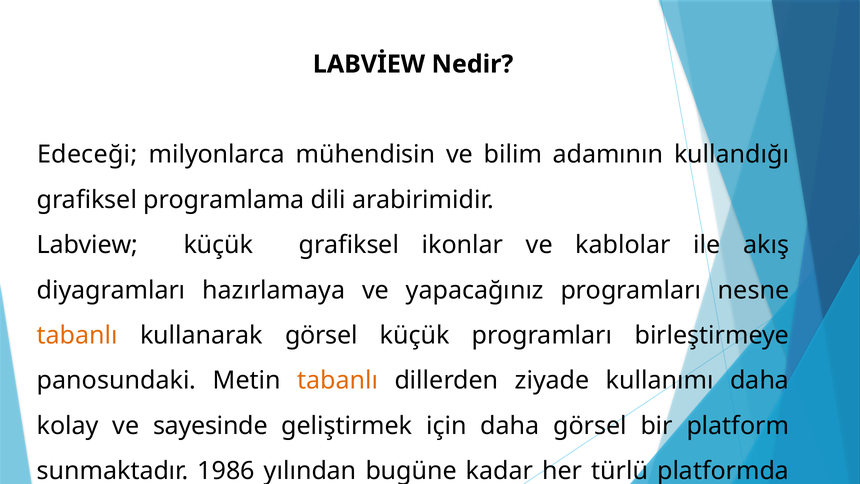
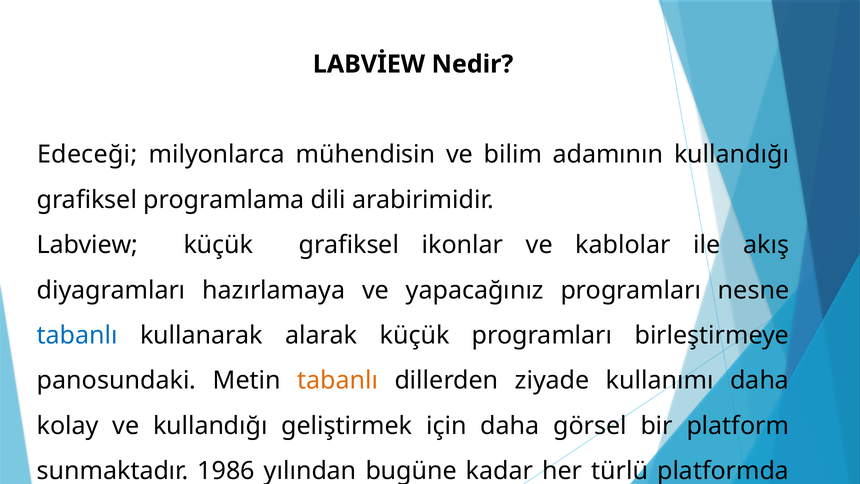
tabanlı at (77, 335) colour: orange -> blue
kullanarak görsel: görsel -> alarak
ve sayesinde: sayesinde -> kullandığı
